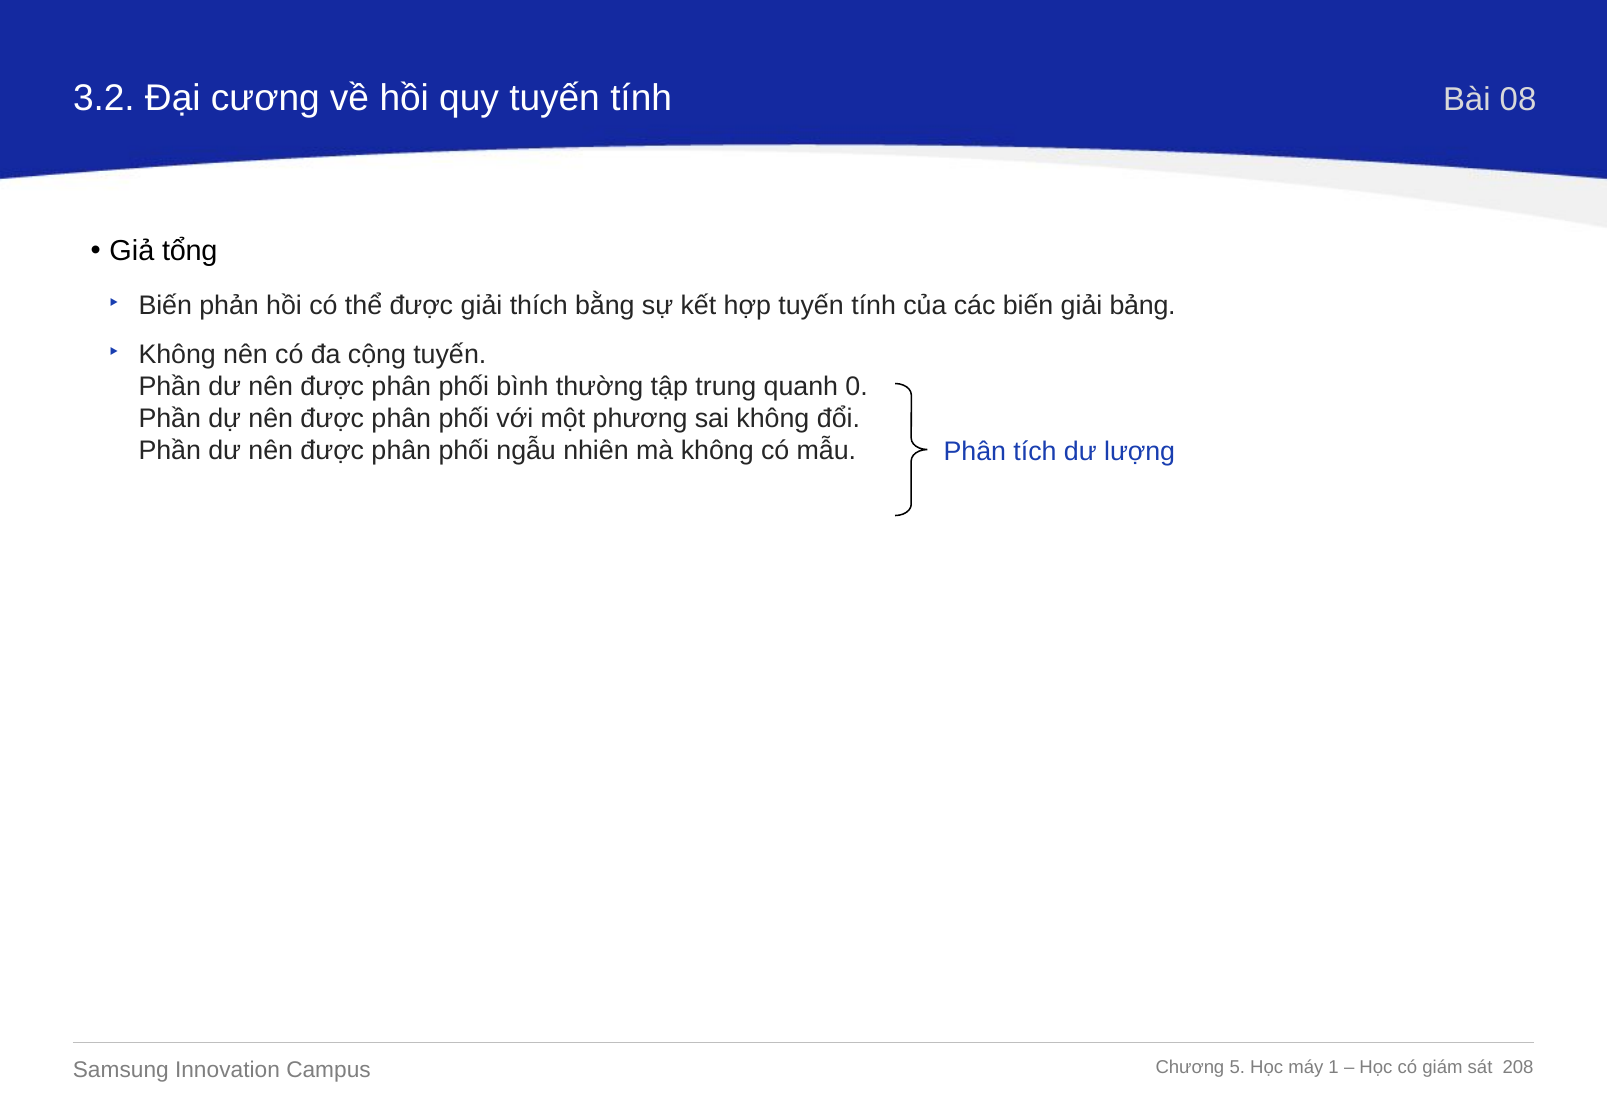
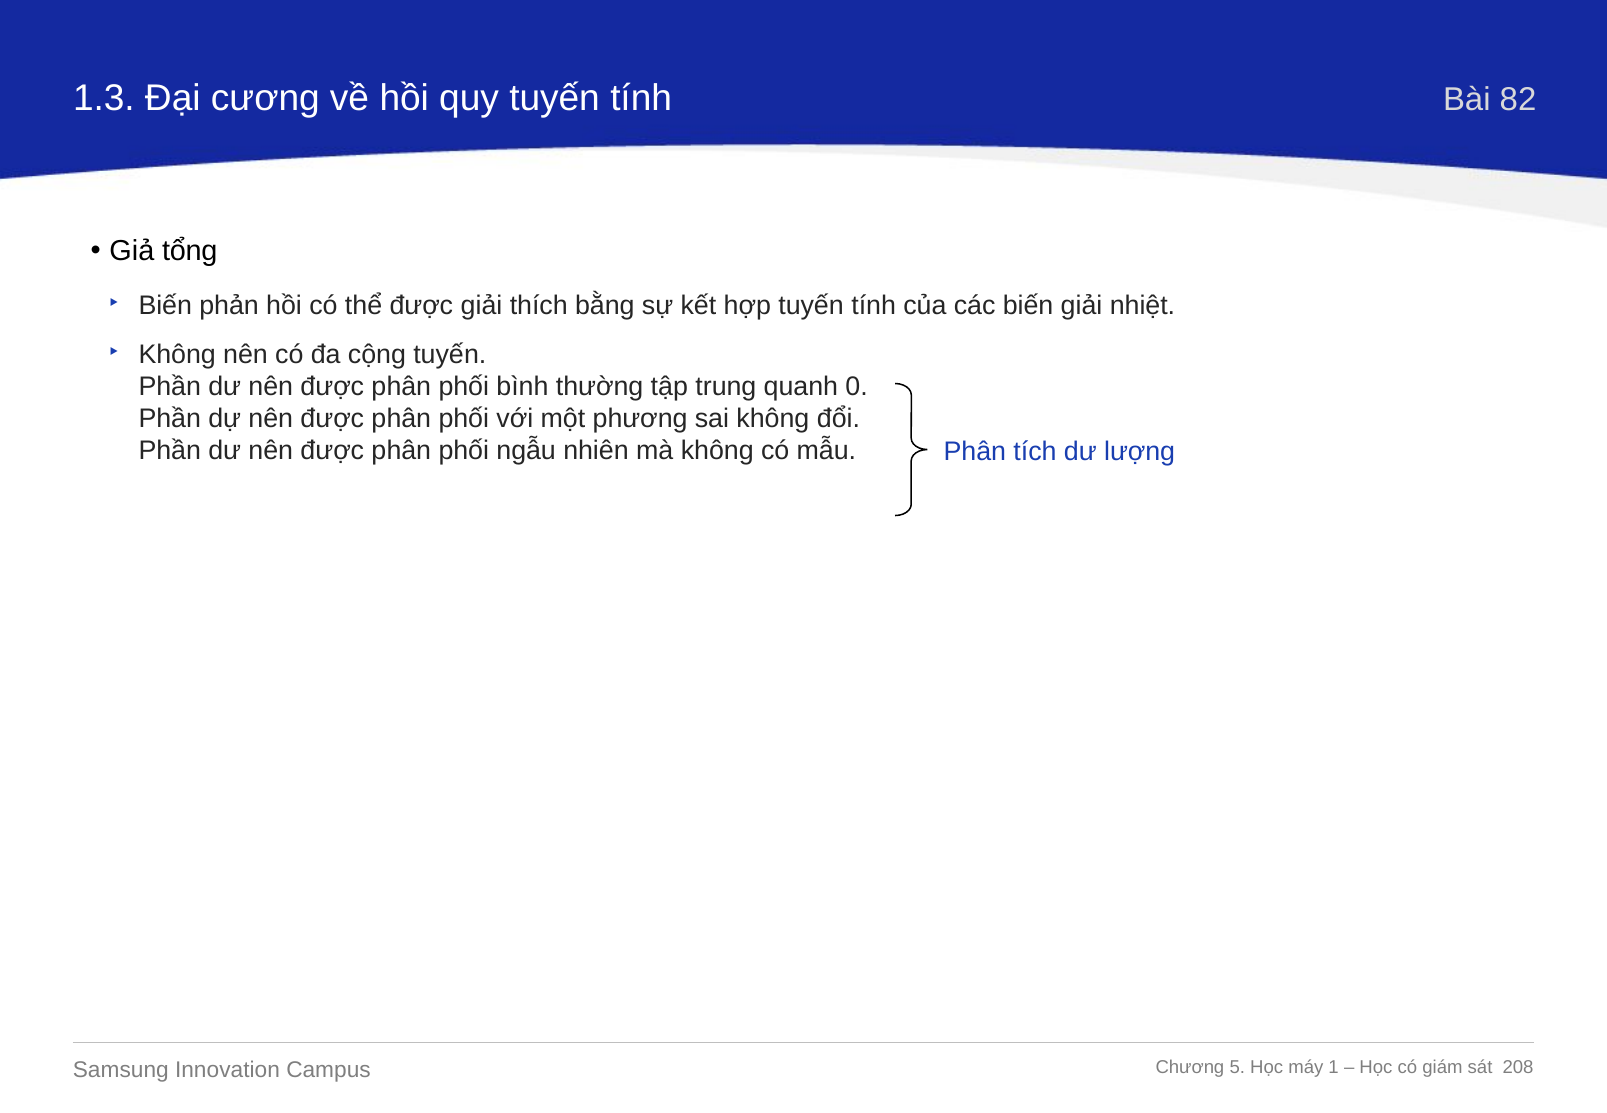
3.2: 3.2 -> 1.3
08: 08 -> 82
bảng: bảng -> nhiệt
